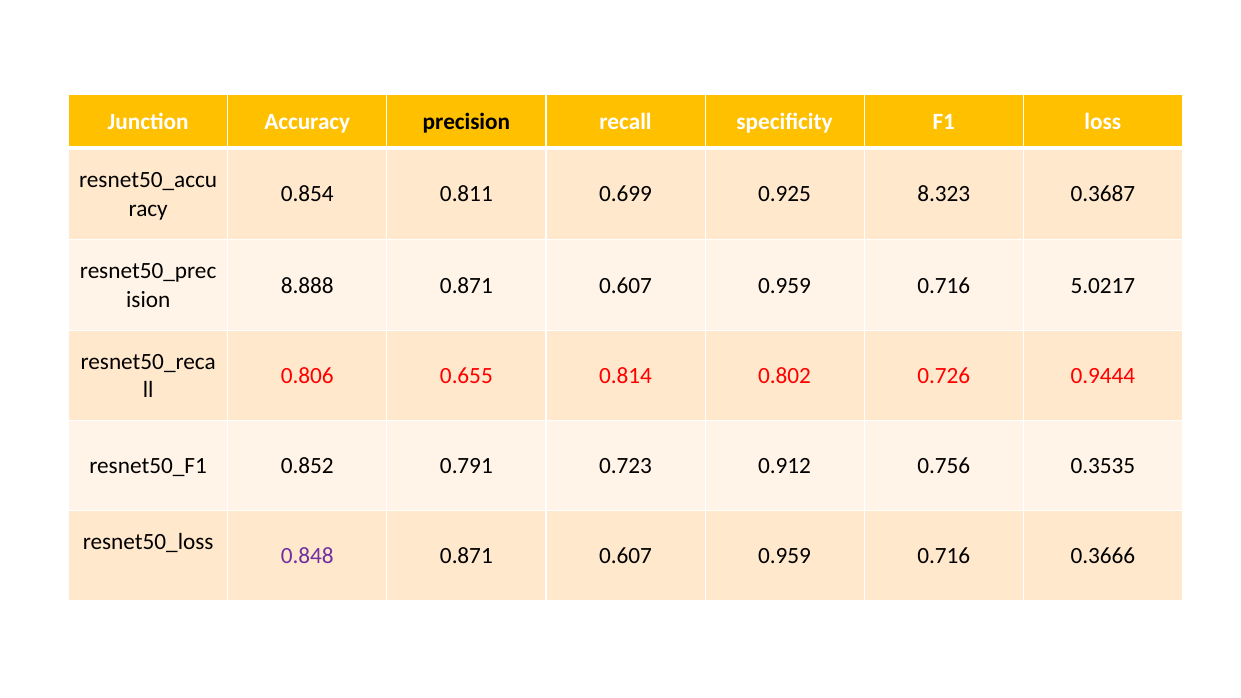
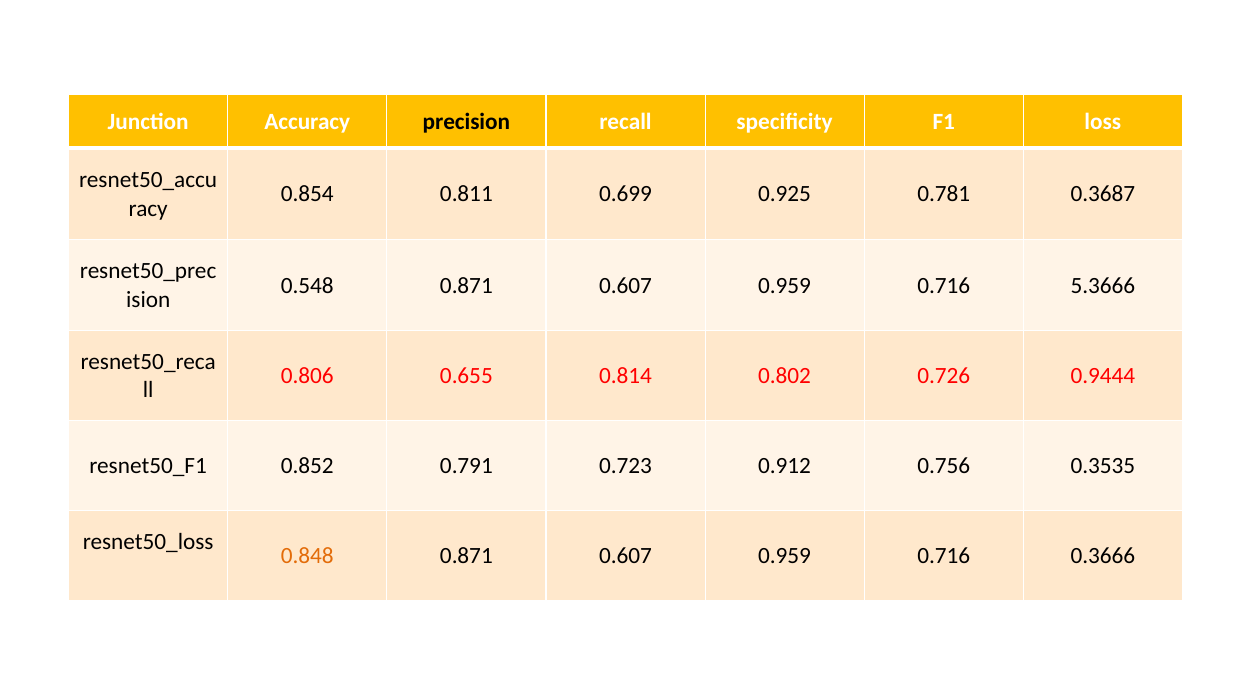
8.323: 8.323 -> 0.781
8.888: 8.888 -> 0.548
5.0217: 5.0217 -> 5.3666
0.848 colour: purple -> orange
